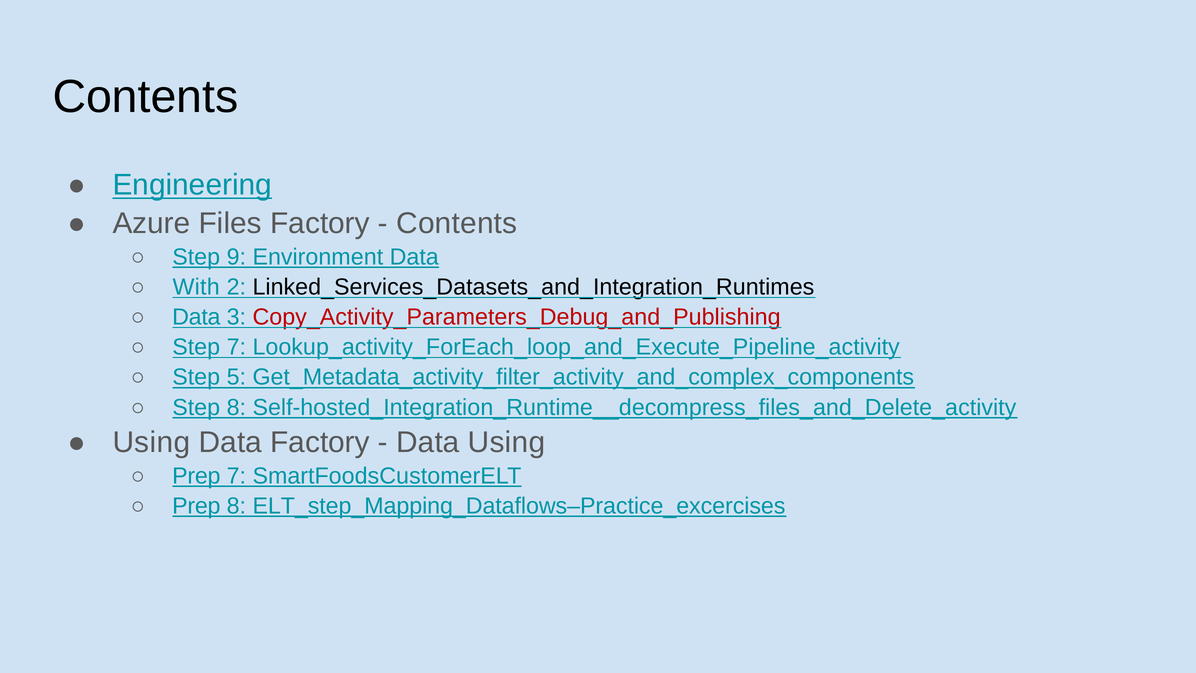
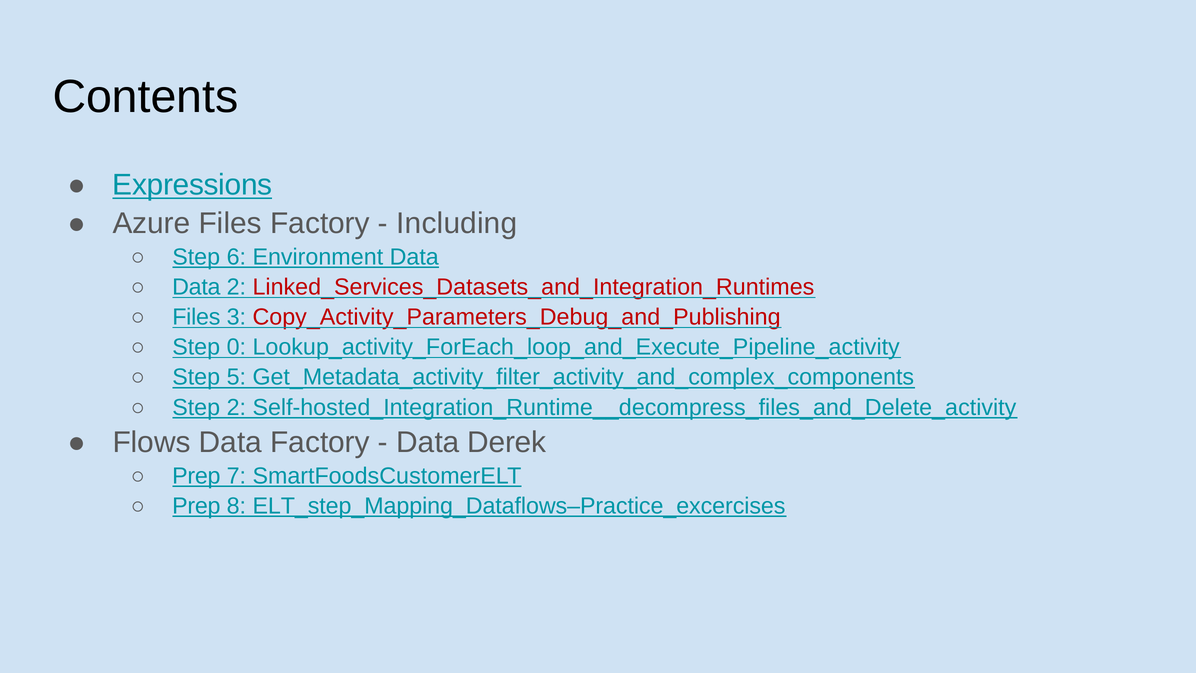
Engineering: Engineering -> Expressions
Contents at (457, 223): Contents -> Including
9: 9 -> 6
With at (196, 287): With -> Data
Linked_Services_Datasets_and_Integration_Runtimes colour: black -> red
Data at (196, 317): Data -> Files
Step 7: 7 -> 0
Step 8: 8 -> 2
Using at (151, 442): Using -> Flows
Data Using: Using -> Derek
